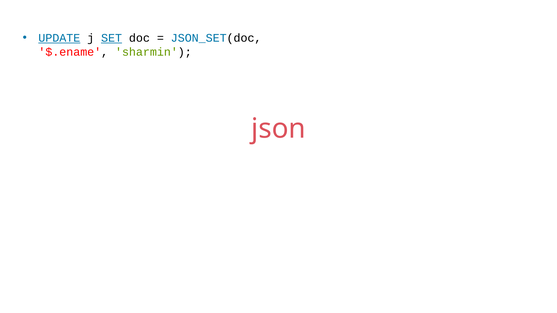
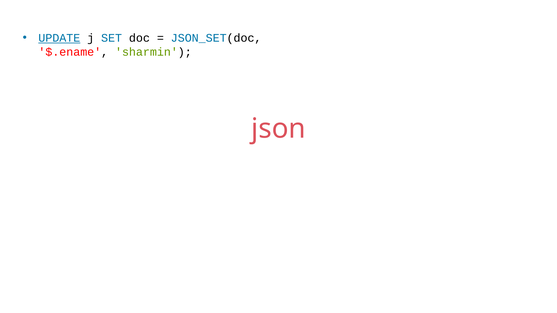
SET underline: present -> none
